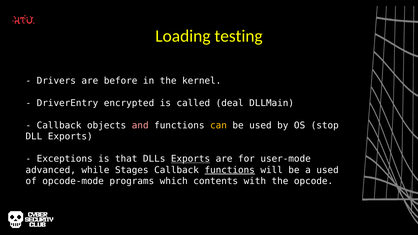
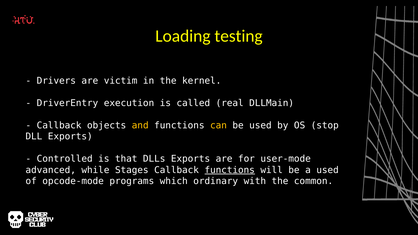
before: before -> victim
encrypted: encrypted -> execution
deal: deal -> real
and colour: pink -> yellow
Exceptions: Exceptions -> Controlled
Exports at (191, 159) underline: present -> none
contents: contents -> ordinary
opcode: opcode -> common
